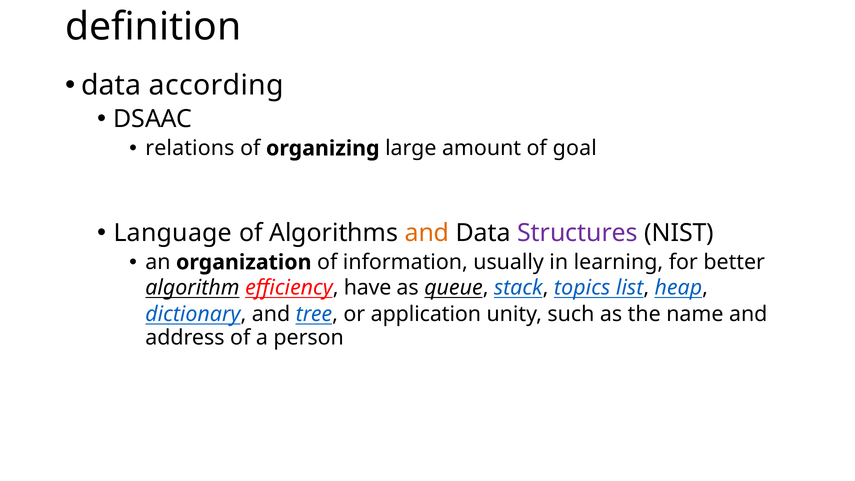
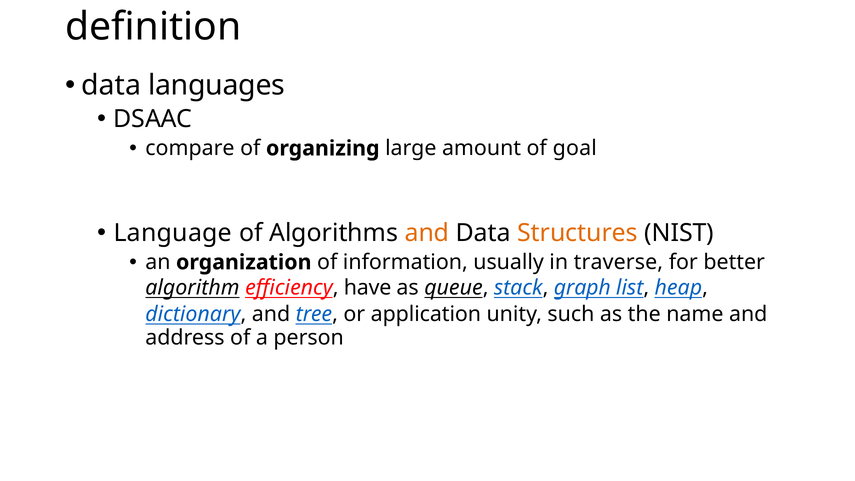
according: according -> languages
relations: relations -> compare
Structures colour: purple -> orange
learning: learning -> traverse
topics: topics -> graph
